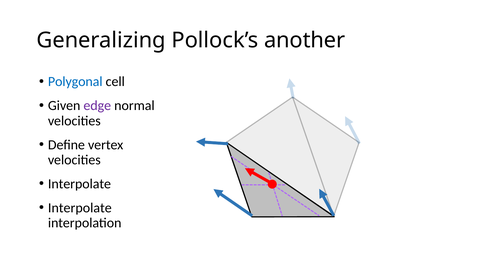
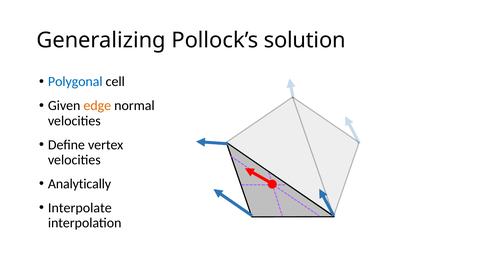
another: another -> solution
edge colour: purple -> orange
Interpolate at (79, 184): Interpolate -> Analytically
